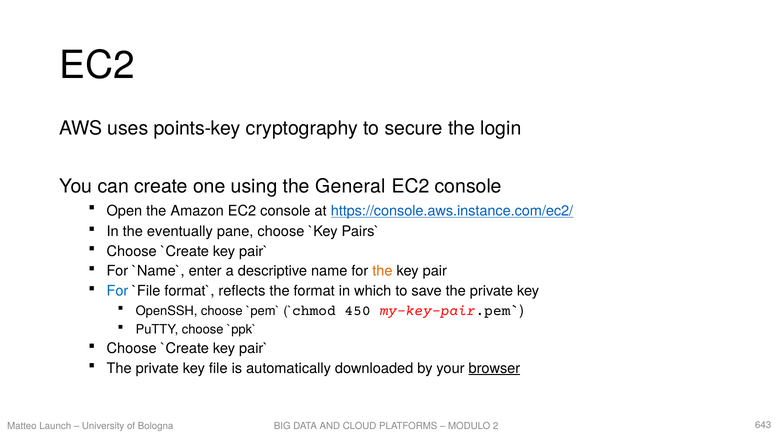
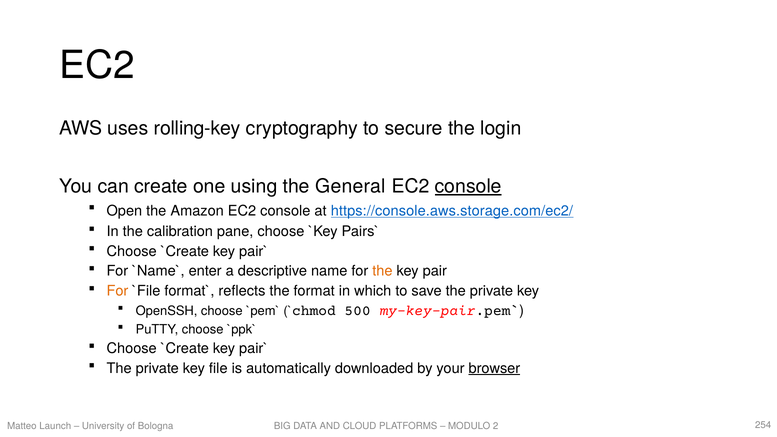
points-key: points-key -> rolling-key
console at (468, 186) underline: none -> present
https://console.aws.instance.com/ec2/: https://console.aws.instance.com/ec2/ -> https://console.aws.storage.com/ec2/
eventually: eventually -> calibration
For at (117, 291) colour: blue -> orange
450: 450 -> 500
643: 643 -> 254
